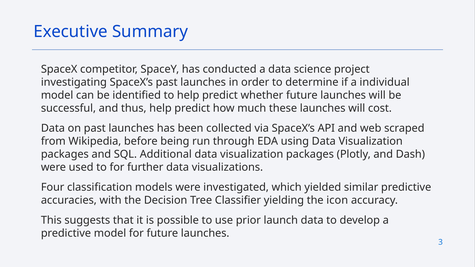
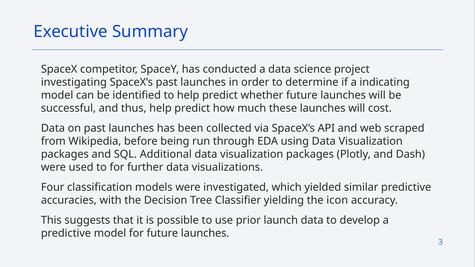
individual: individual -> indicating
